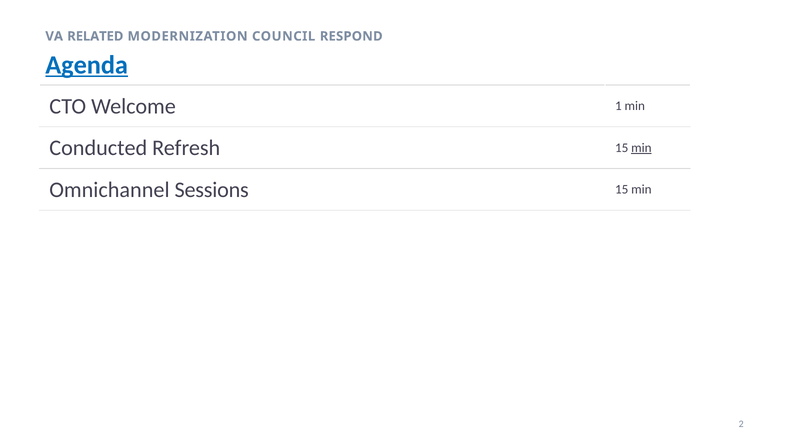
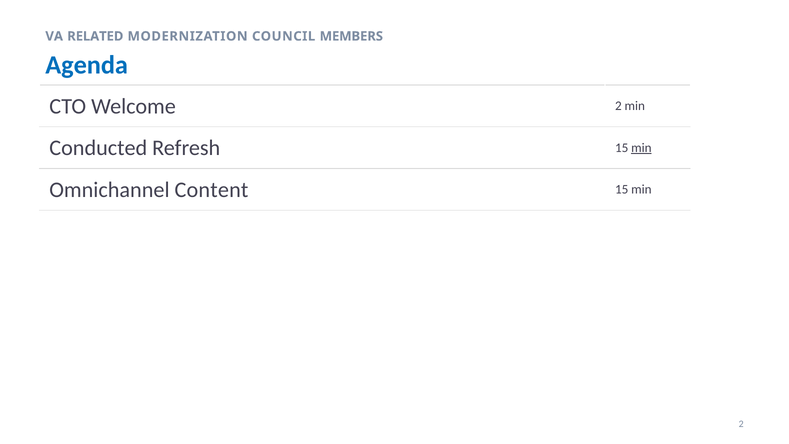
RESPOND: RESPOND -> MEMBERS
Agenda underline: present -> none
Welcome 1: 1 -> 2
Sessions: Sessions -> Content
